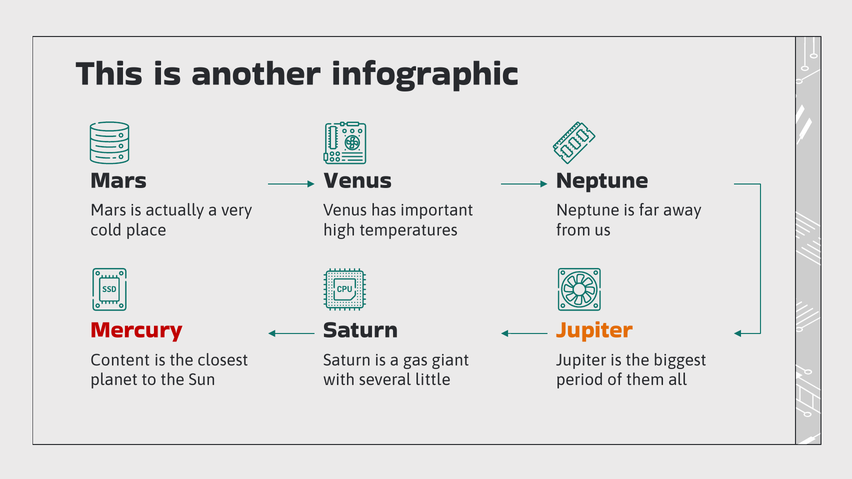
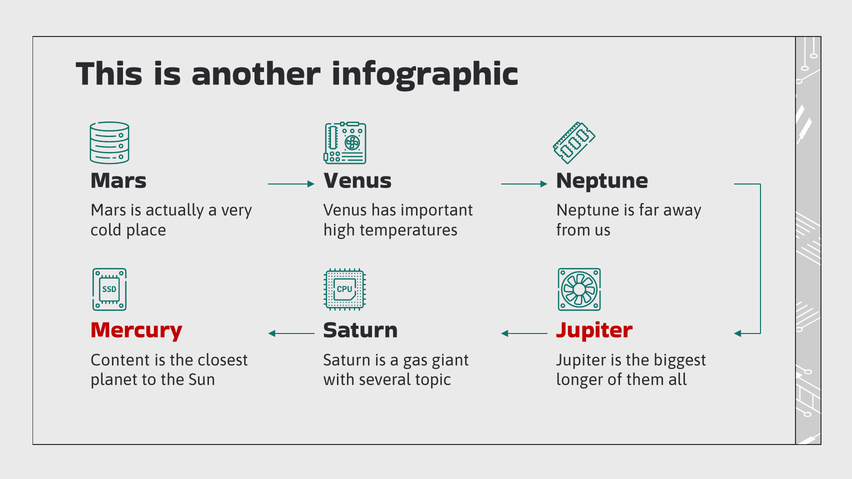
Jupiter at (594, 330) colour: orange -> red
little: little -> topic
period: period -> longer
